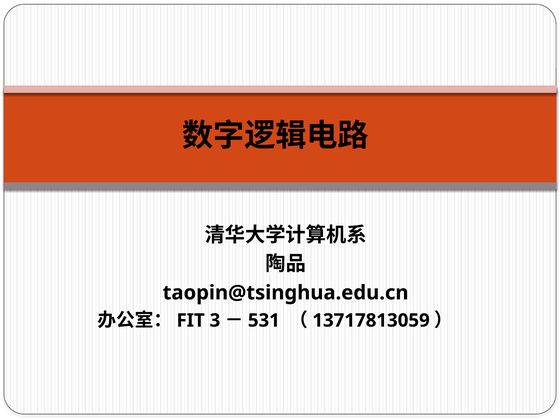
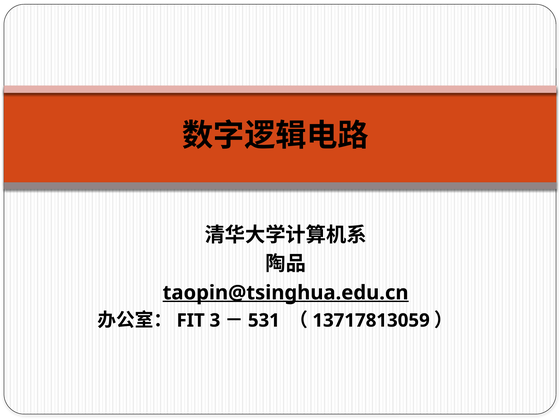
taopin@tsinghua.edu.cn underline: none -> present
